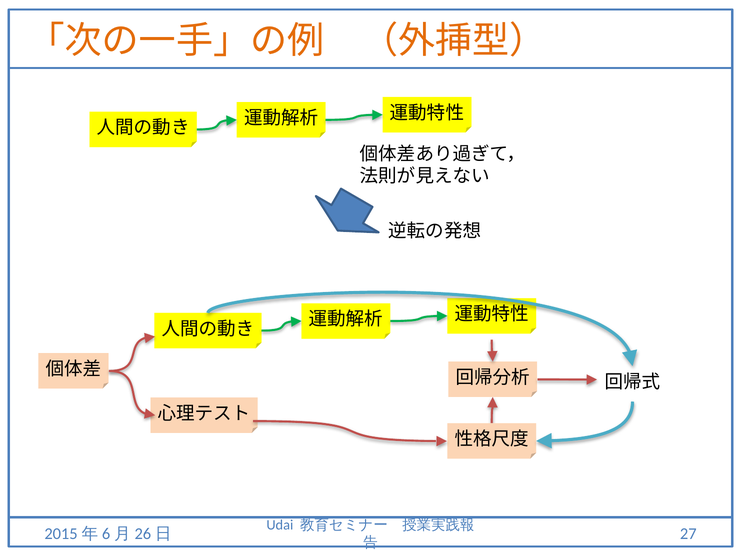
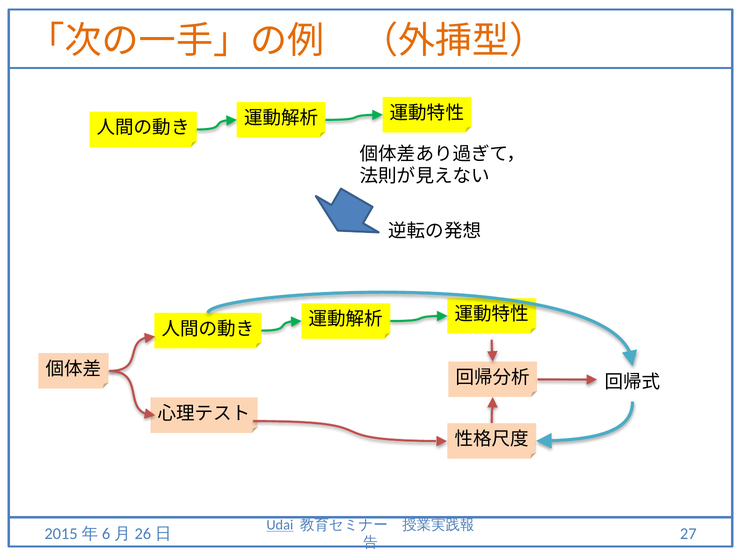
Udai underline: none -> present
